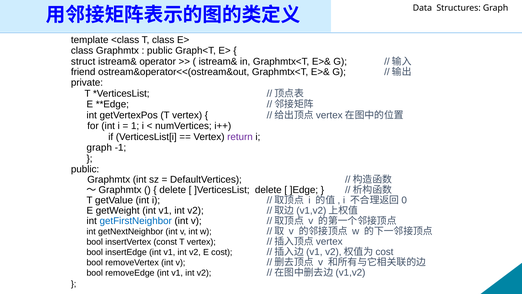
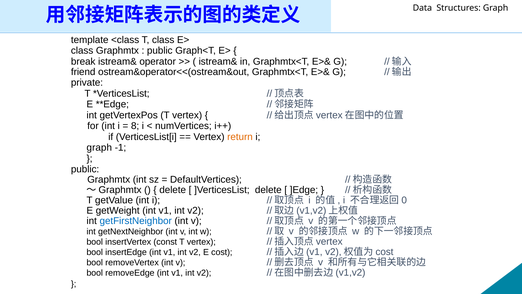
struct: struct -> break
1: 1 -> 8
return colour: purple -> orange
